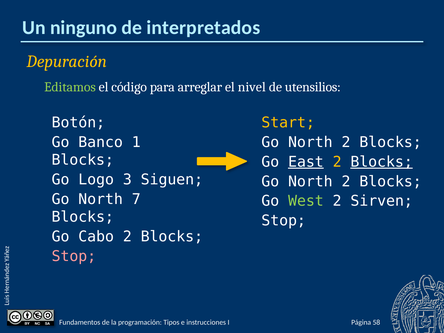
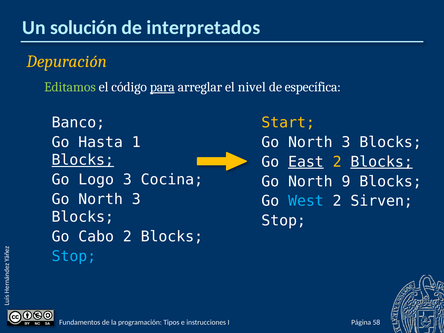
ninguno: ninguno -> solución
para underline: none -> present
utensilios: utensilios -> específica
Botón: Botón -> Banco
Banco: Banco -> Hasta
2 at (346, 142): 2 -> 3
Blocks at (83, 160) underline: none -> present
Siguen: Siguen -> Cocina
2 at (346, 181): 2 -> 9
7 at (136, 199): 7 -> 3
West colour: light green -> light blue
Stop at (74, 256) colour: pink -> light blue
